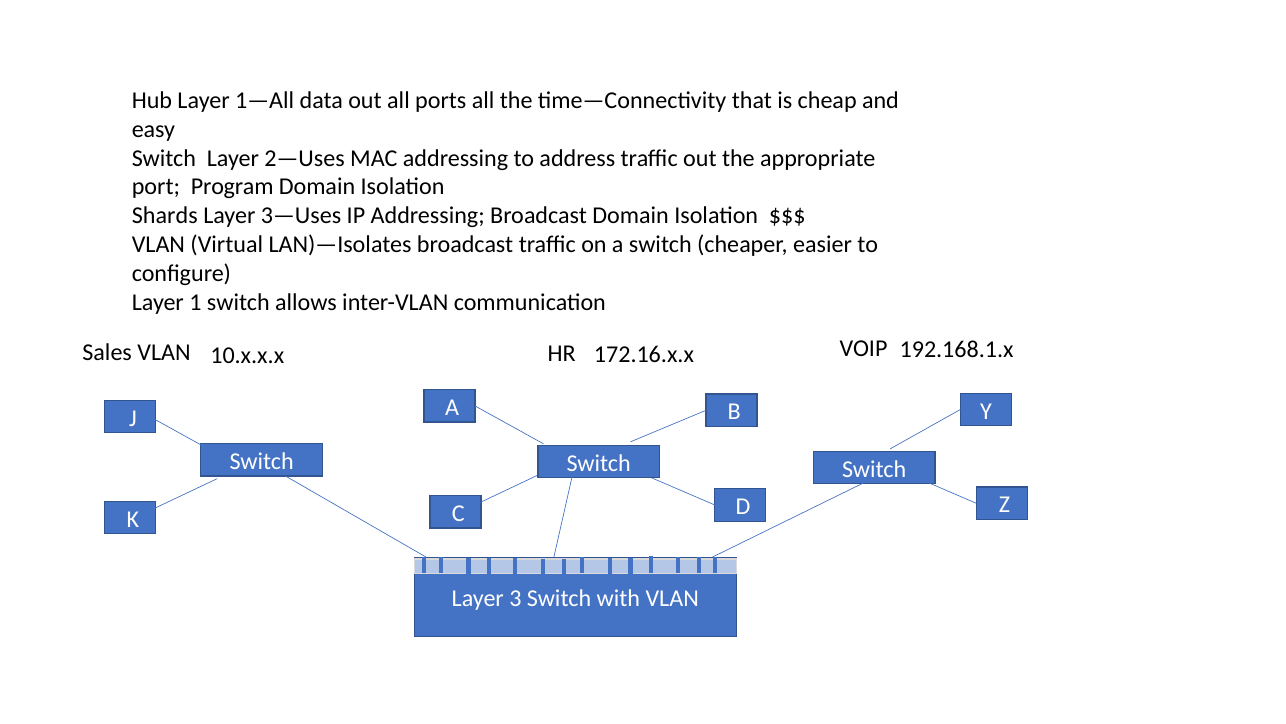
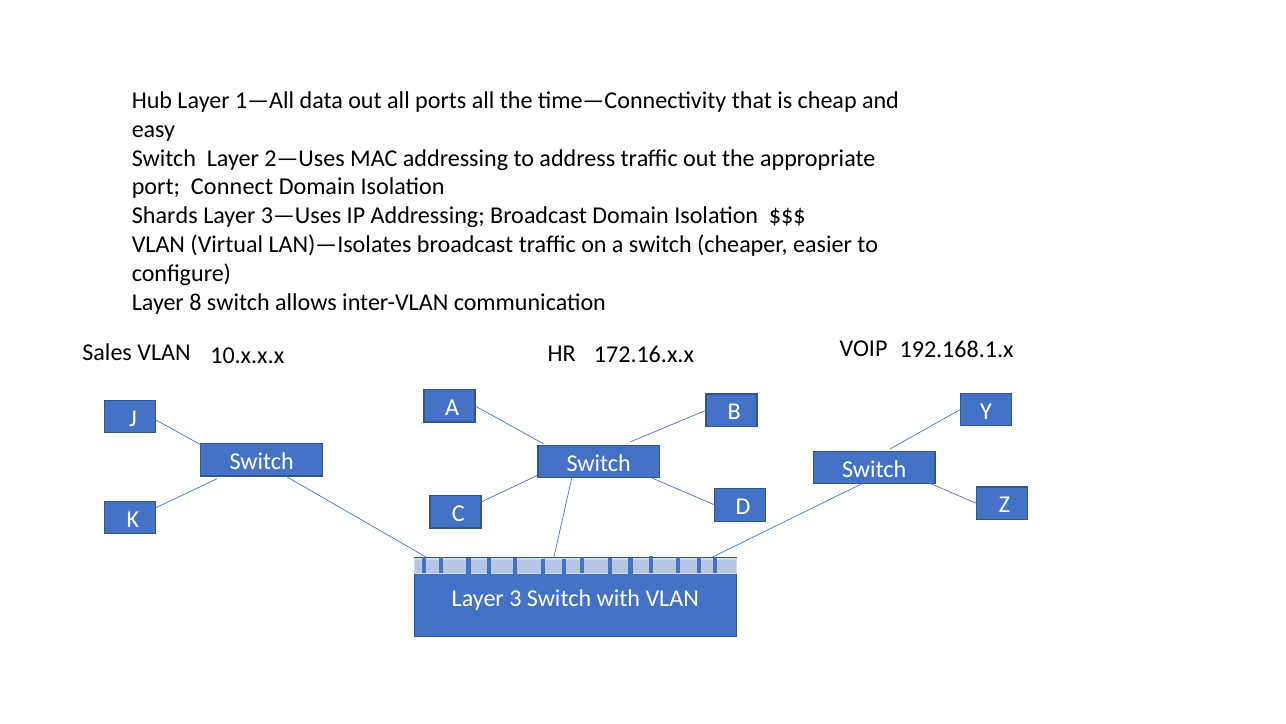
Program: Program -> Connect
1: 1 -> 8
